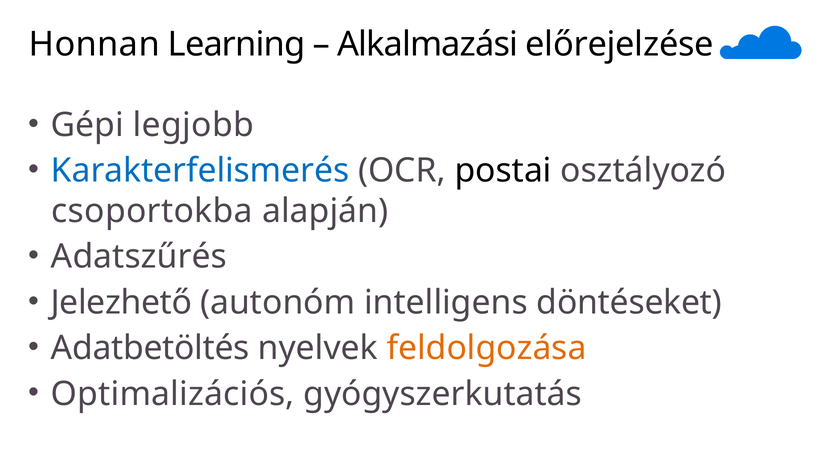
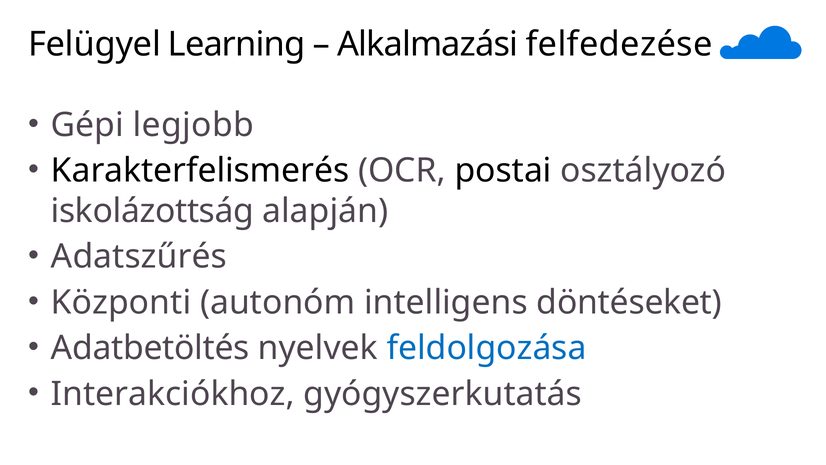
Honnan: Honnan -> Felügyel
előrejelzése: előrejelzése -> felfedezése
Karakterfelismerés colour: blue -> black
csoportokba: csoportokba -> iskolázottság
Jelezhető: Jelezhető -> Központi
feldolgozása colour: orange -> blue
Optimalizációs: Optimalizációs -> Interakciókhoz
